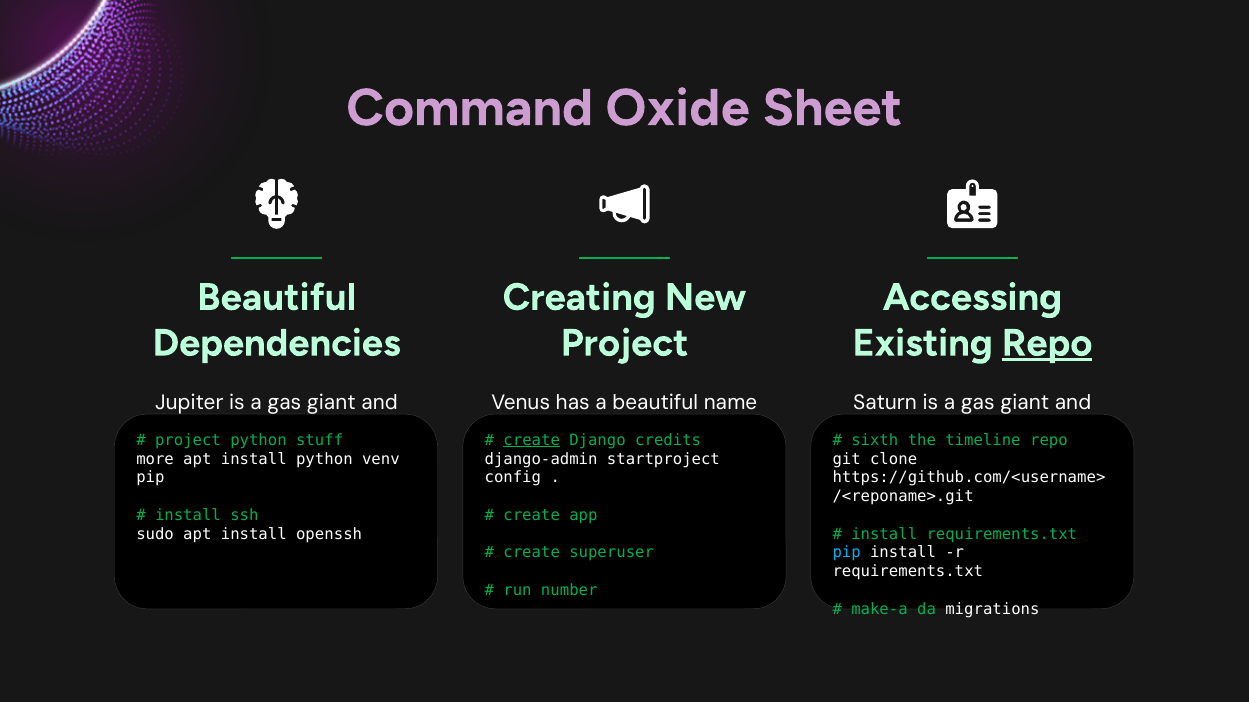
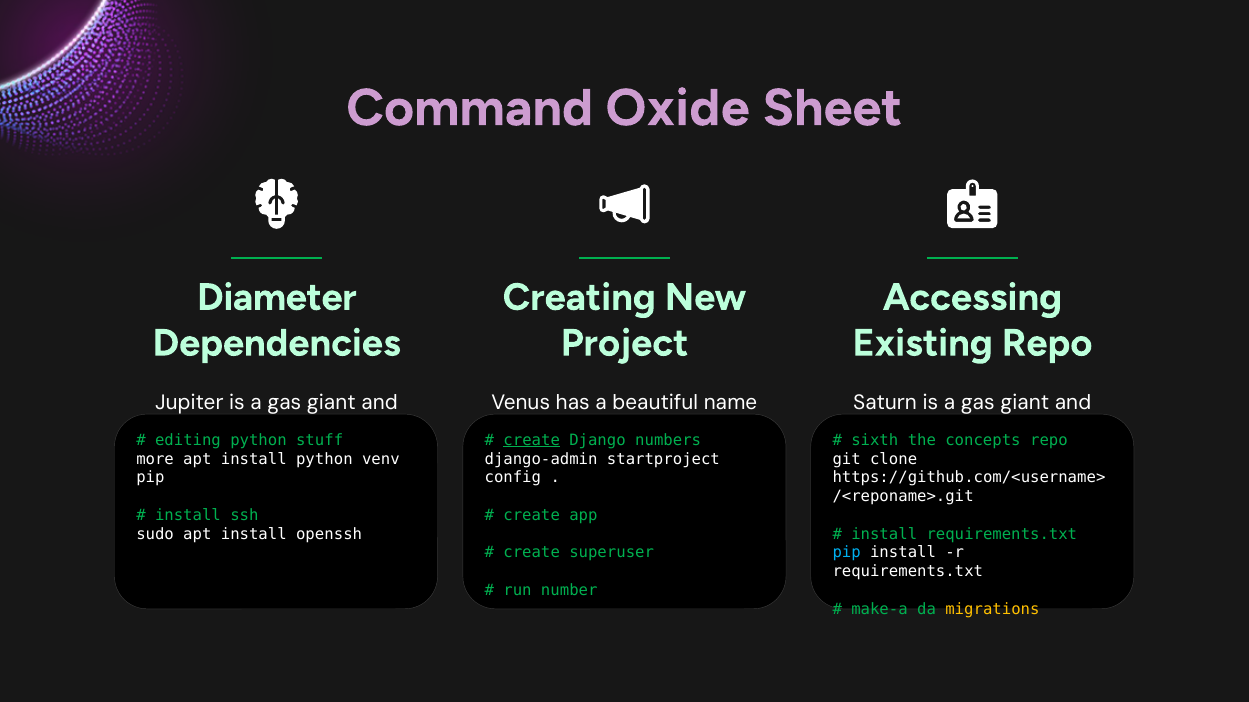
Beautiful at (277, 298): Beautiful -> Diameter
Repo at (1047, 343) underline: present -> none
project at (188, 441): project -> editing
credits: credits -> numbers
timeline: timeline -> concepts
migrations colour: white -> yellow
